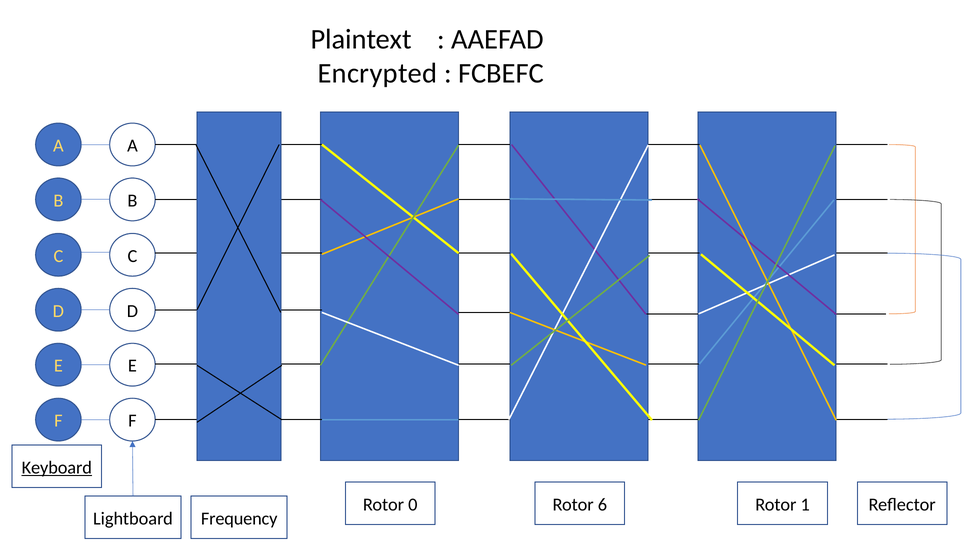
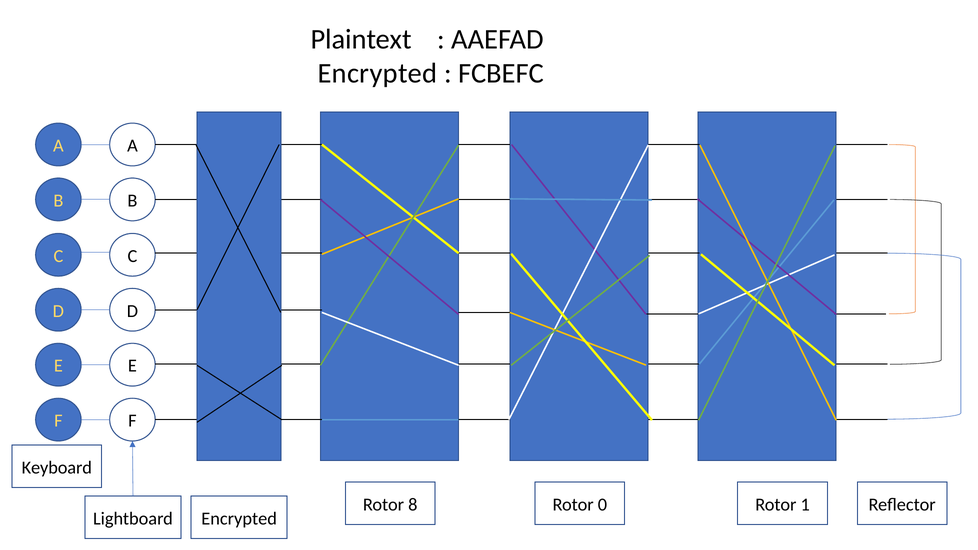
Keyboard underline: present -> none
0: 0 -> 8
6: 6 -> 0
Frequency at (239, 519): Frequency -> Encrypted
